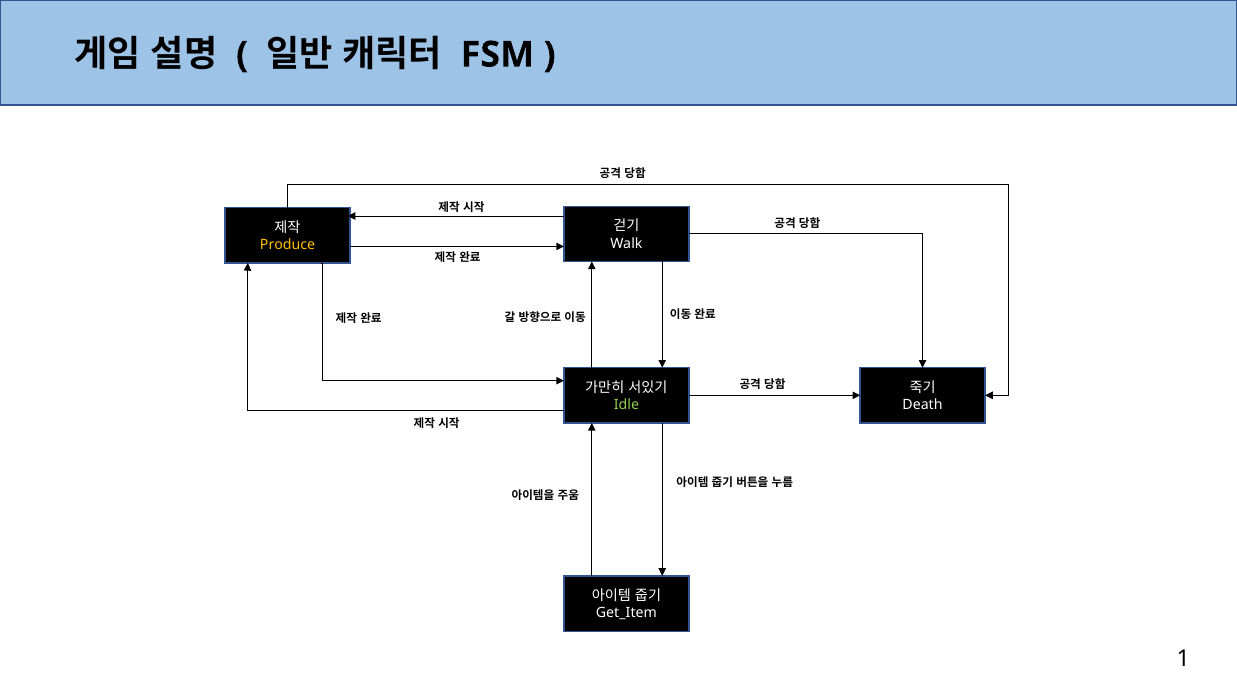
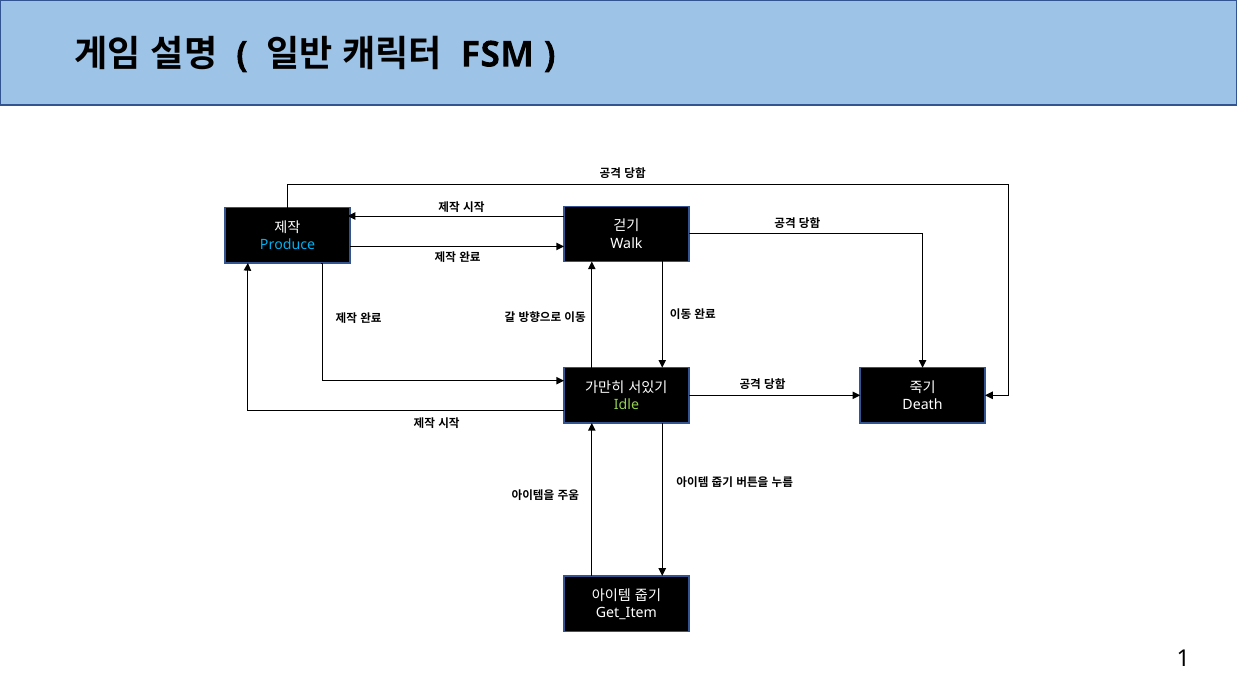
Produce colour: yellow -> light blue
